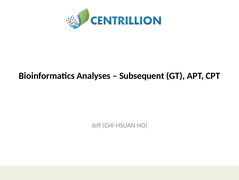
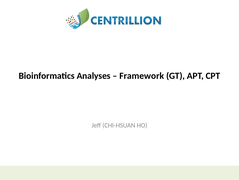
Subsequent: Subsequent -> Framework
